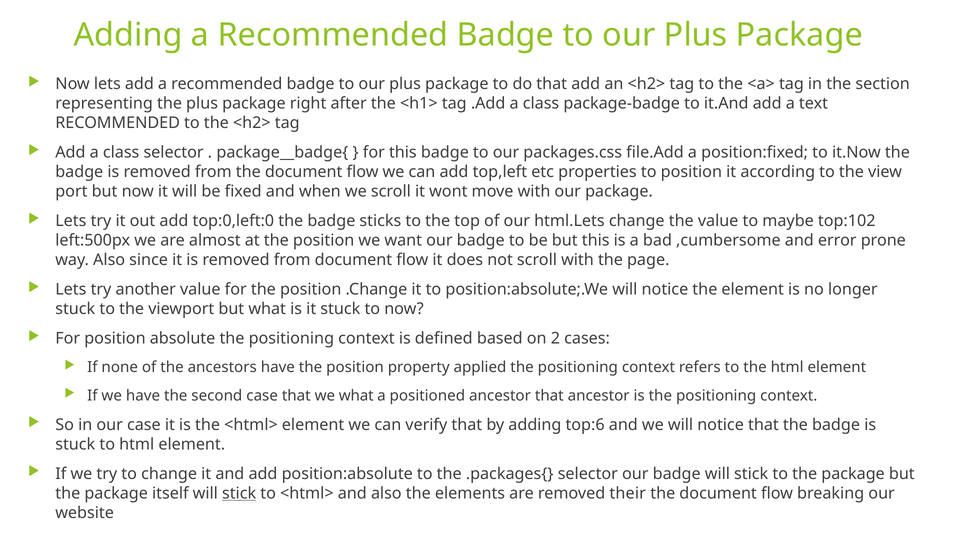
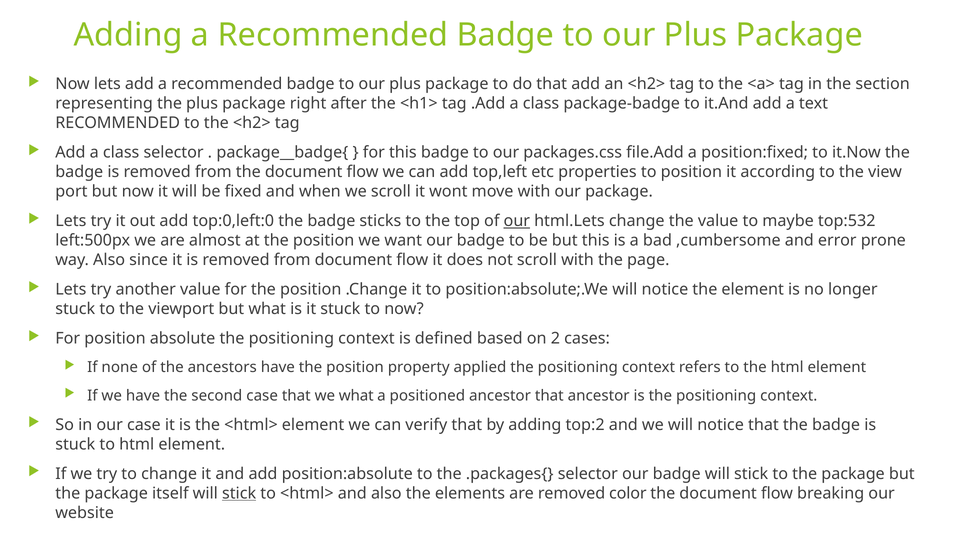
our at (517, 221) underline: none -> present
top:102: top:102 -> top:532
top:6: top:6 -> top:2
their: their -> color
